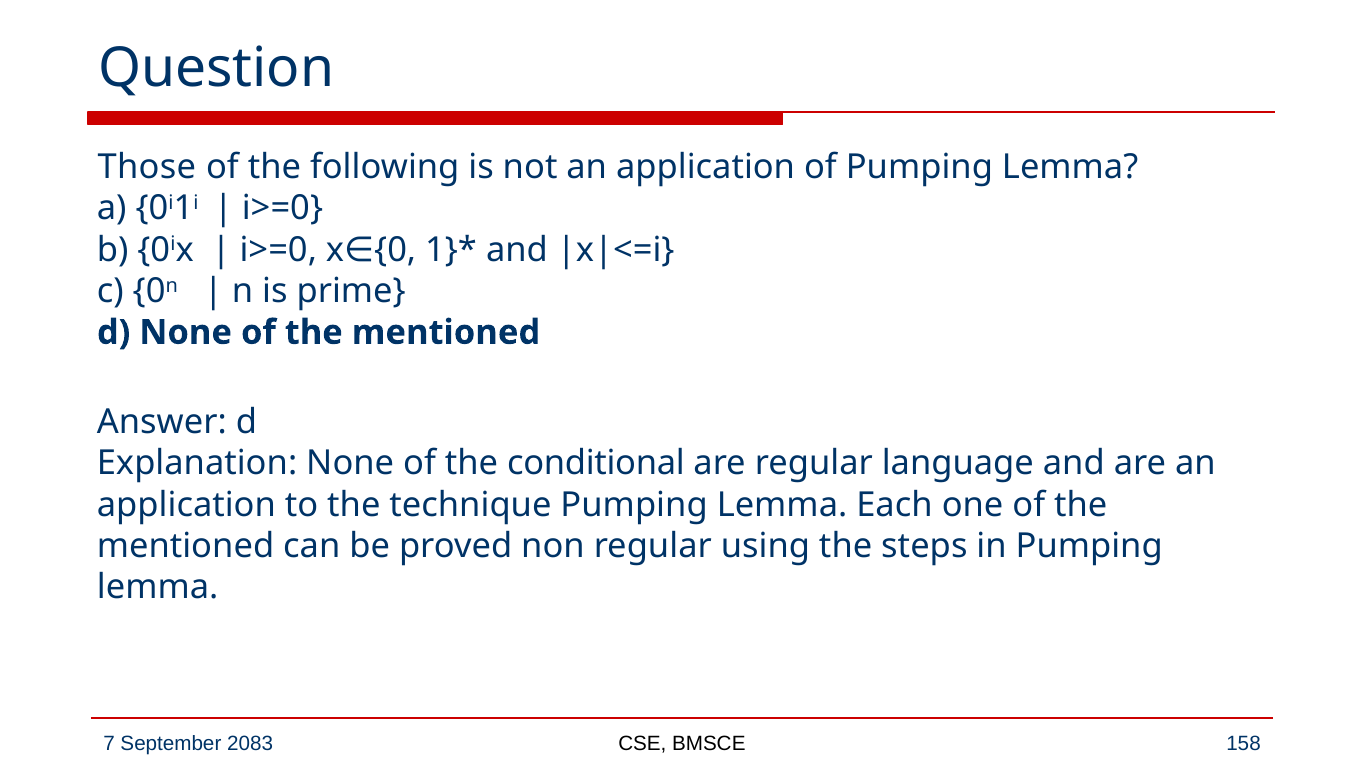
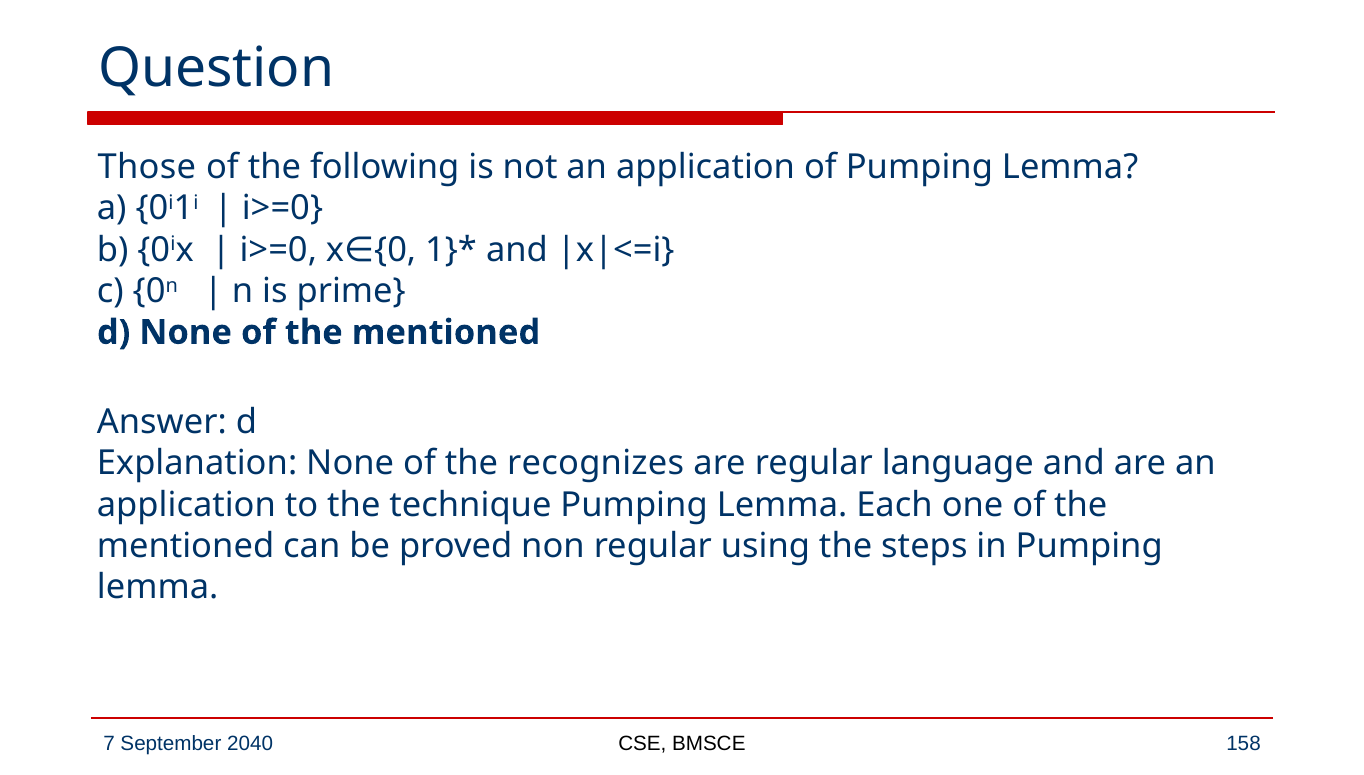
conditional: conditional -> recognizes
2083: 2083 -> 2040
